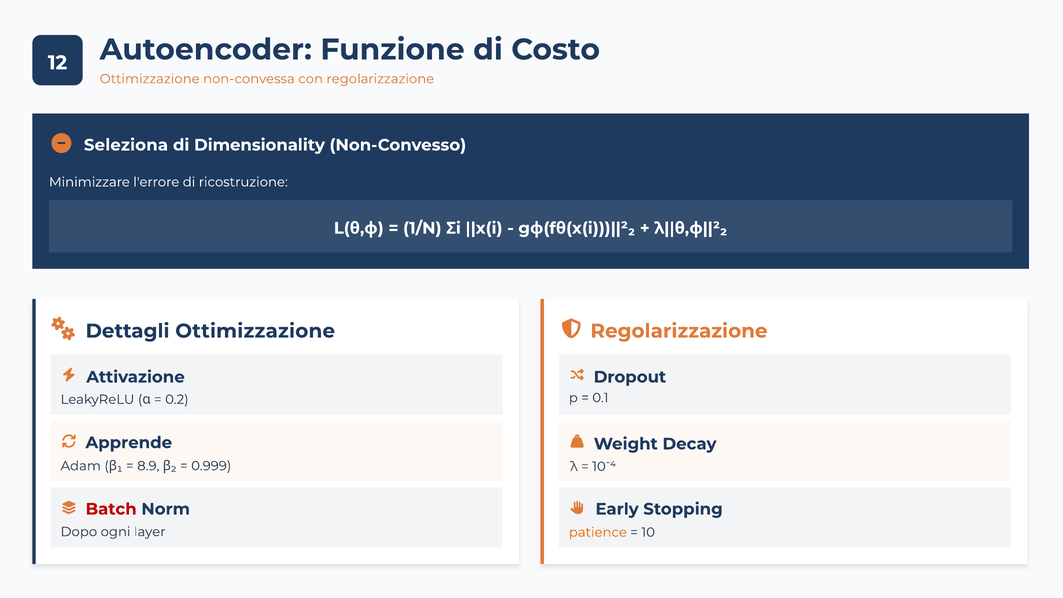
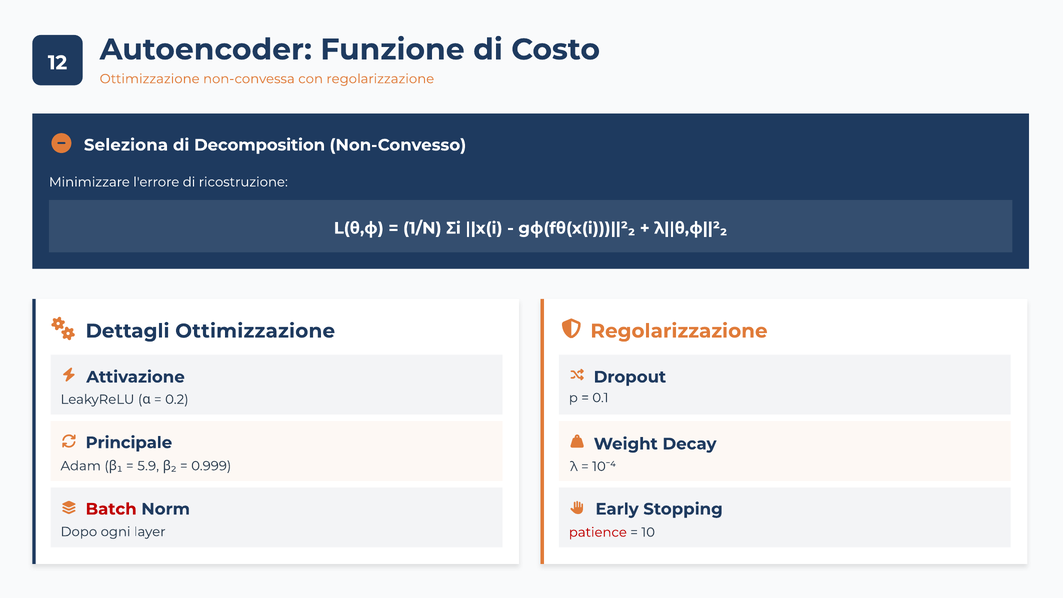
Dimensionality: Dimensionality -> Decomposition
Apprende: Apprende -> Principale
8.9: 8.9 -> 5.9
patience colour: orange -> red
